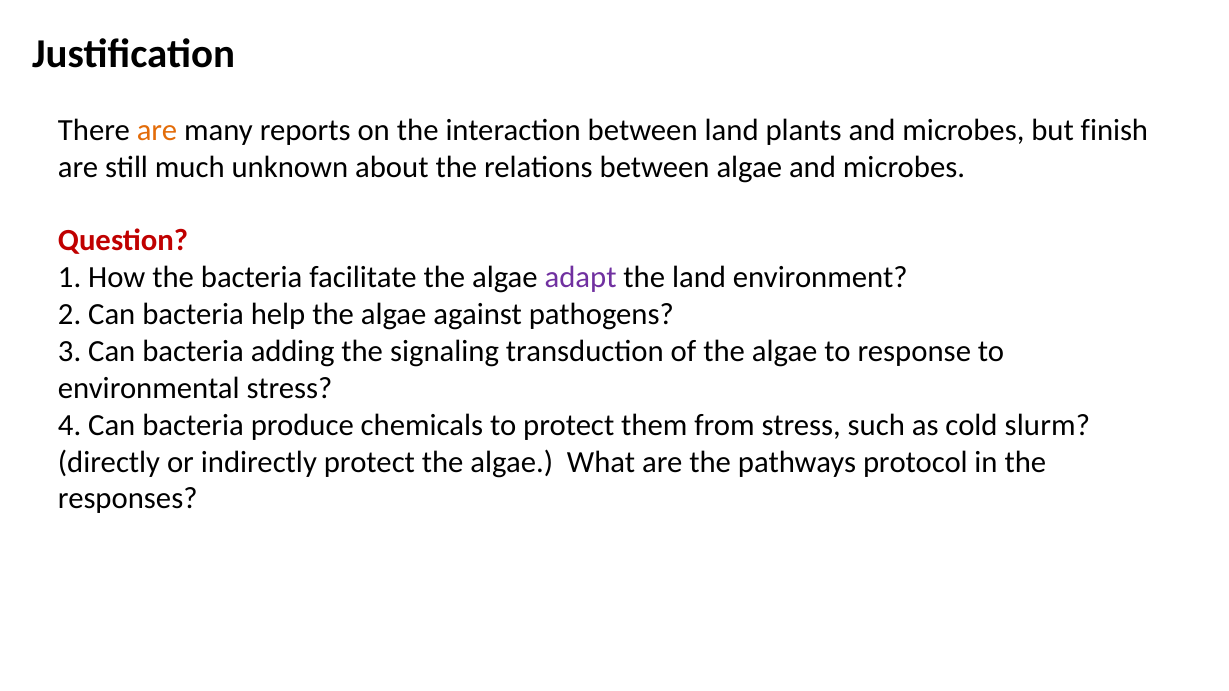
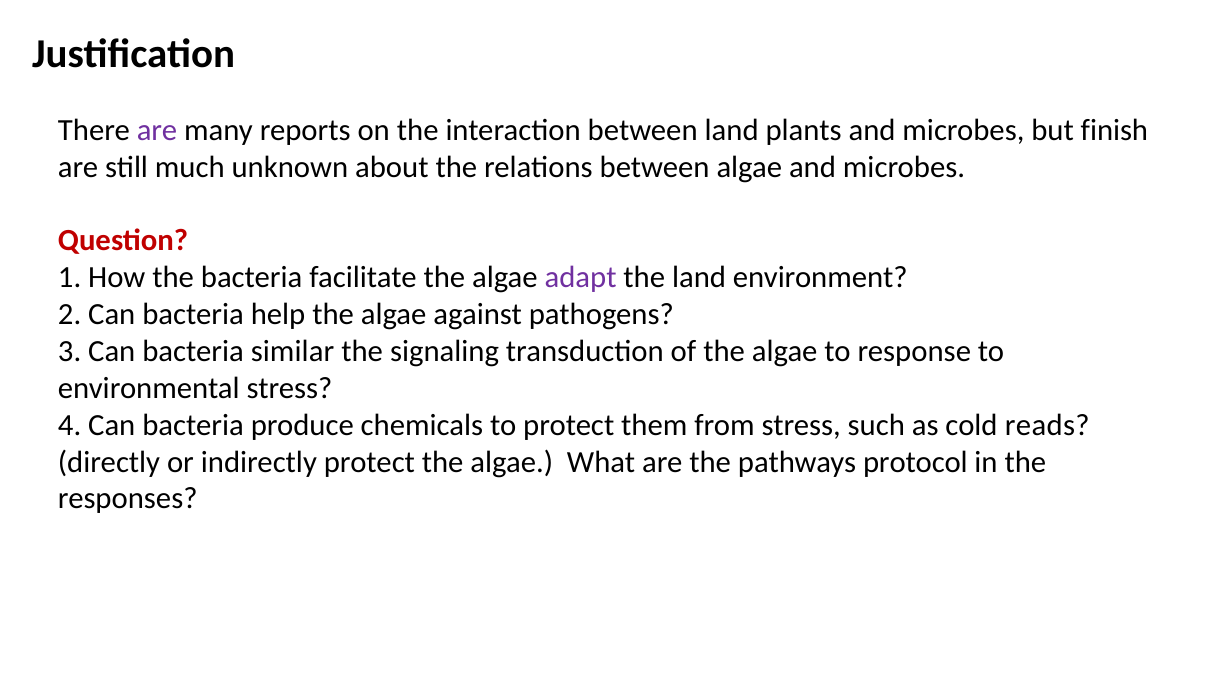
are at (157, 130) colour: orange -> purple
adding: adding -> similar
slurm: slurm -> reads
